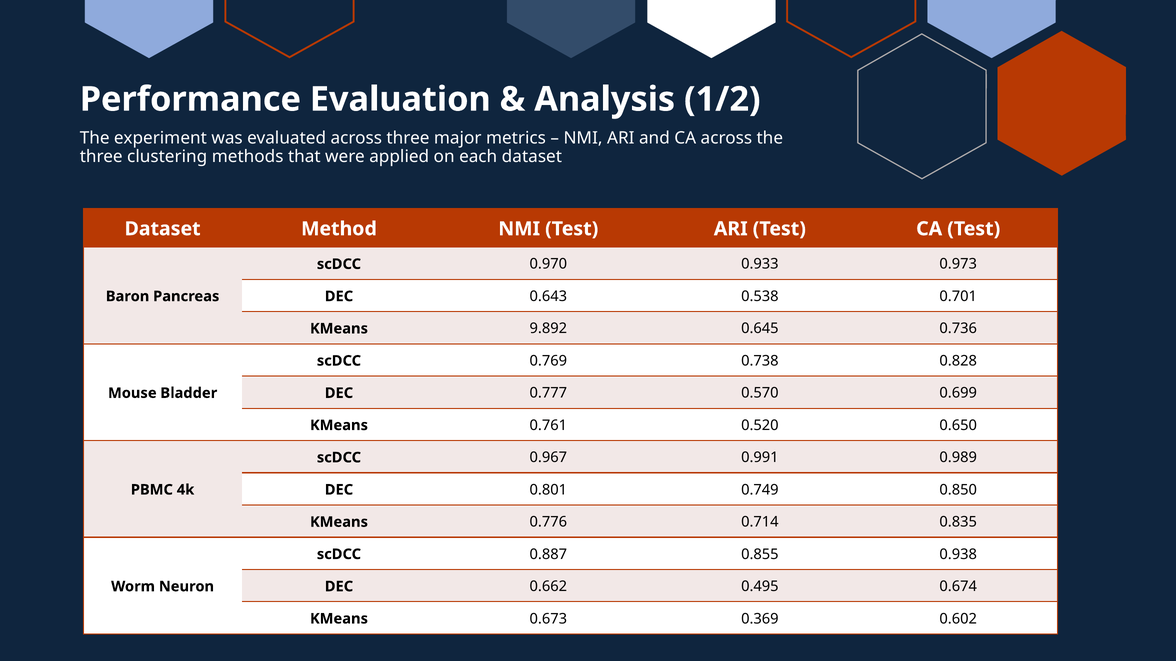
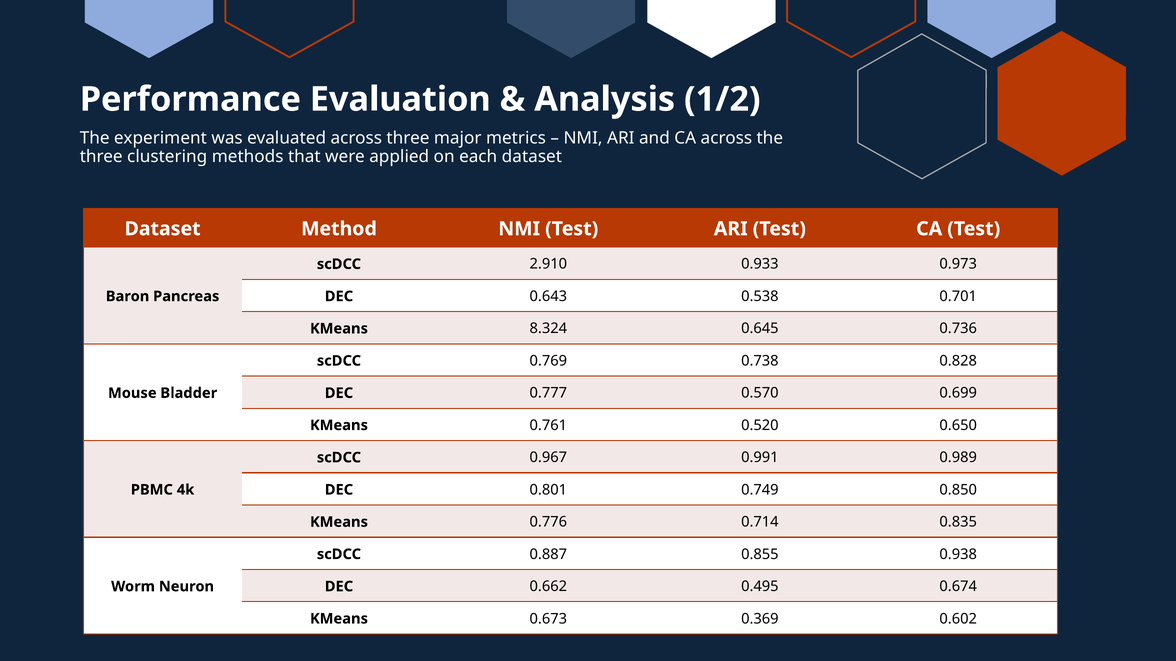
0.970: 0.970 -> 2.910
9.892: 9.892 -> 8.324
